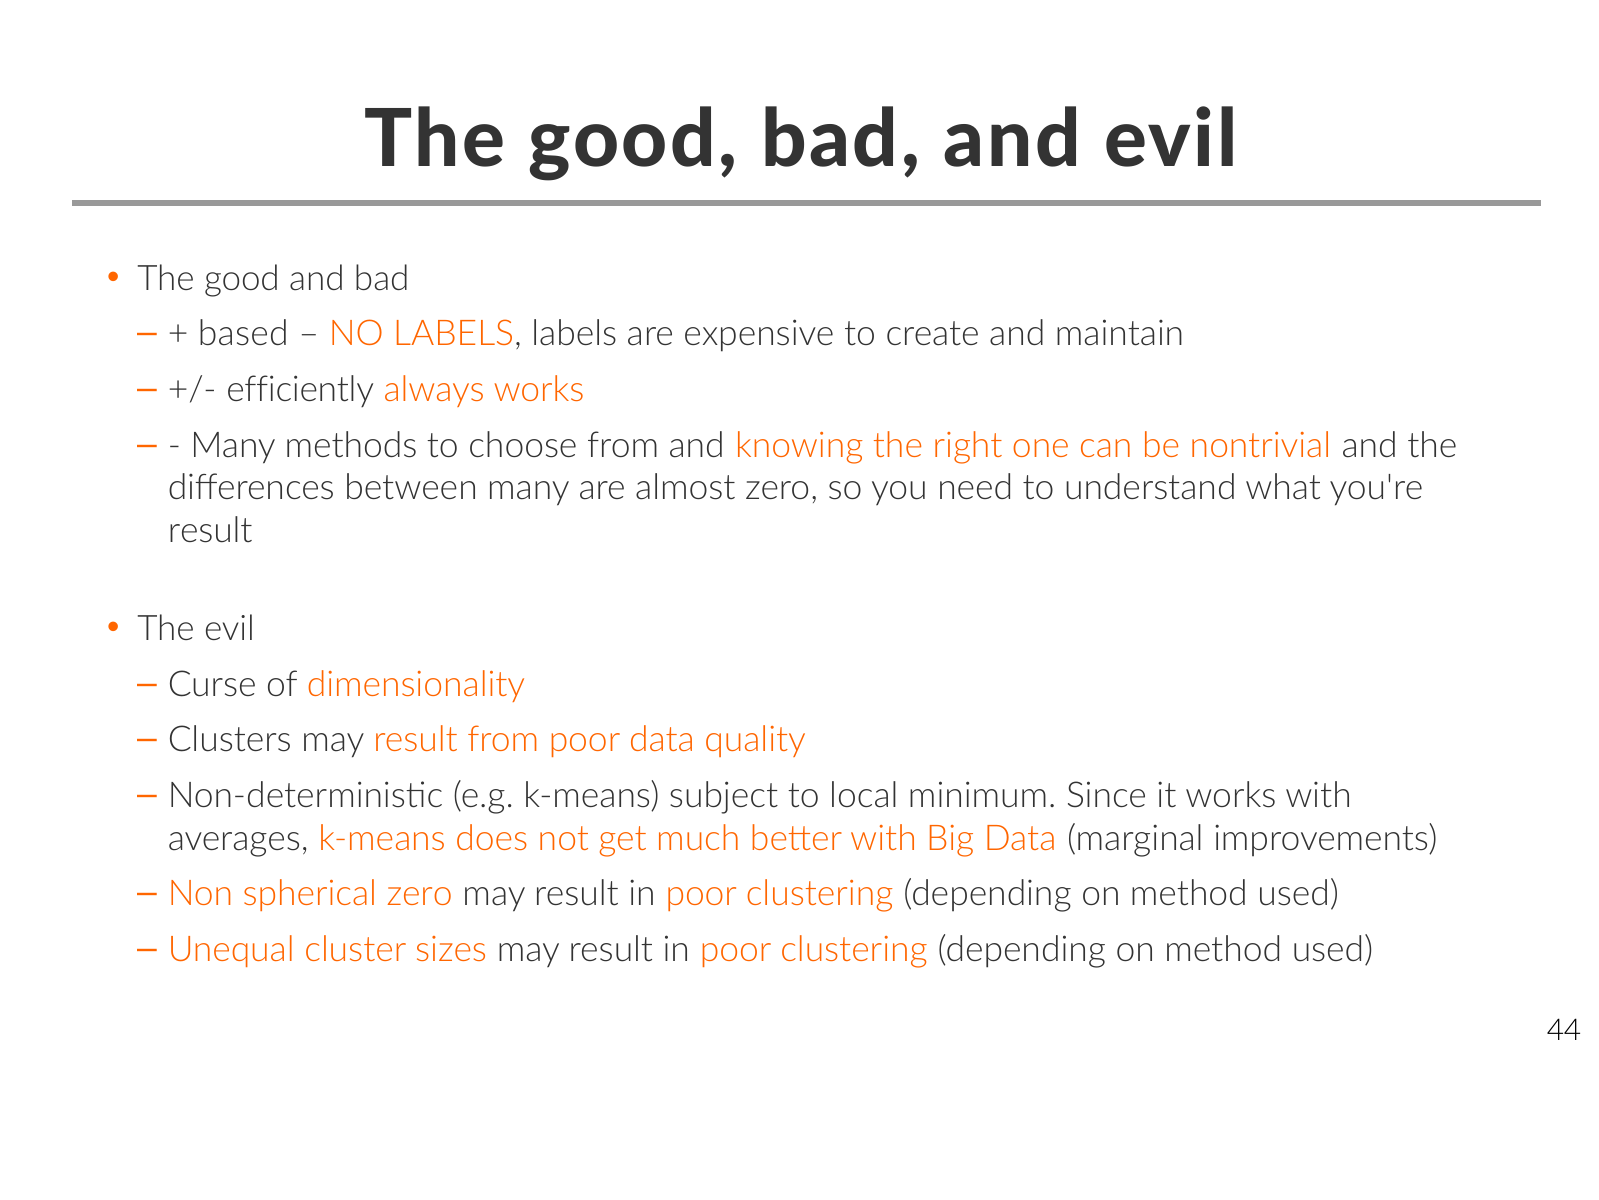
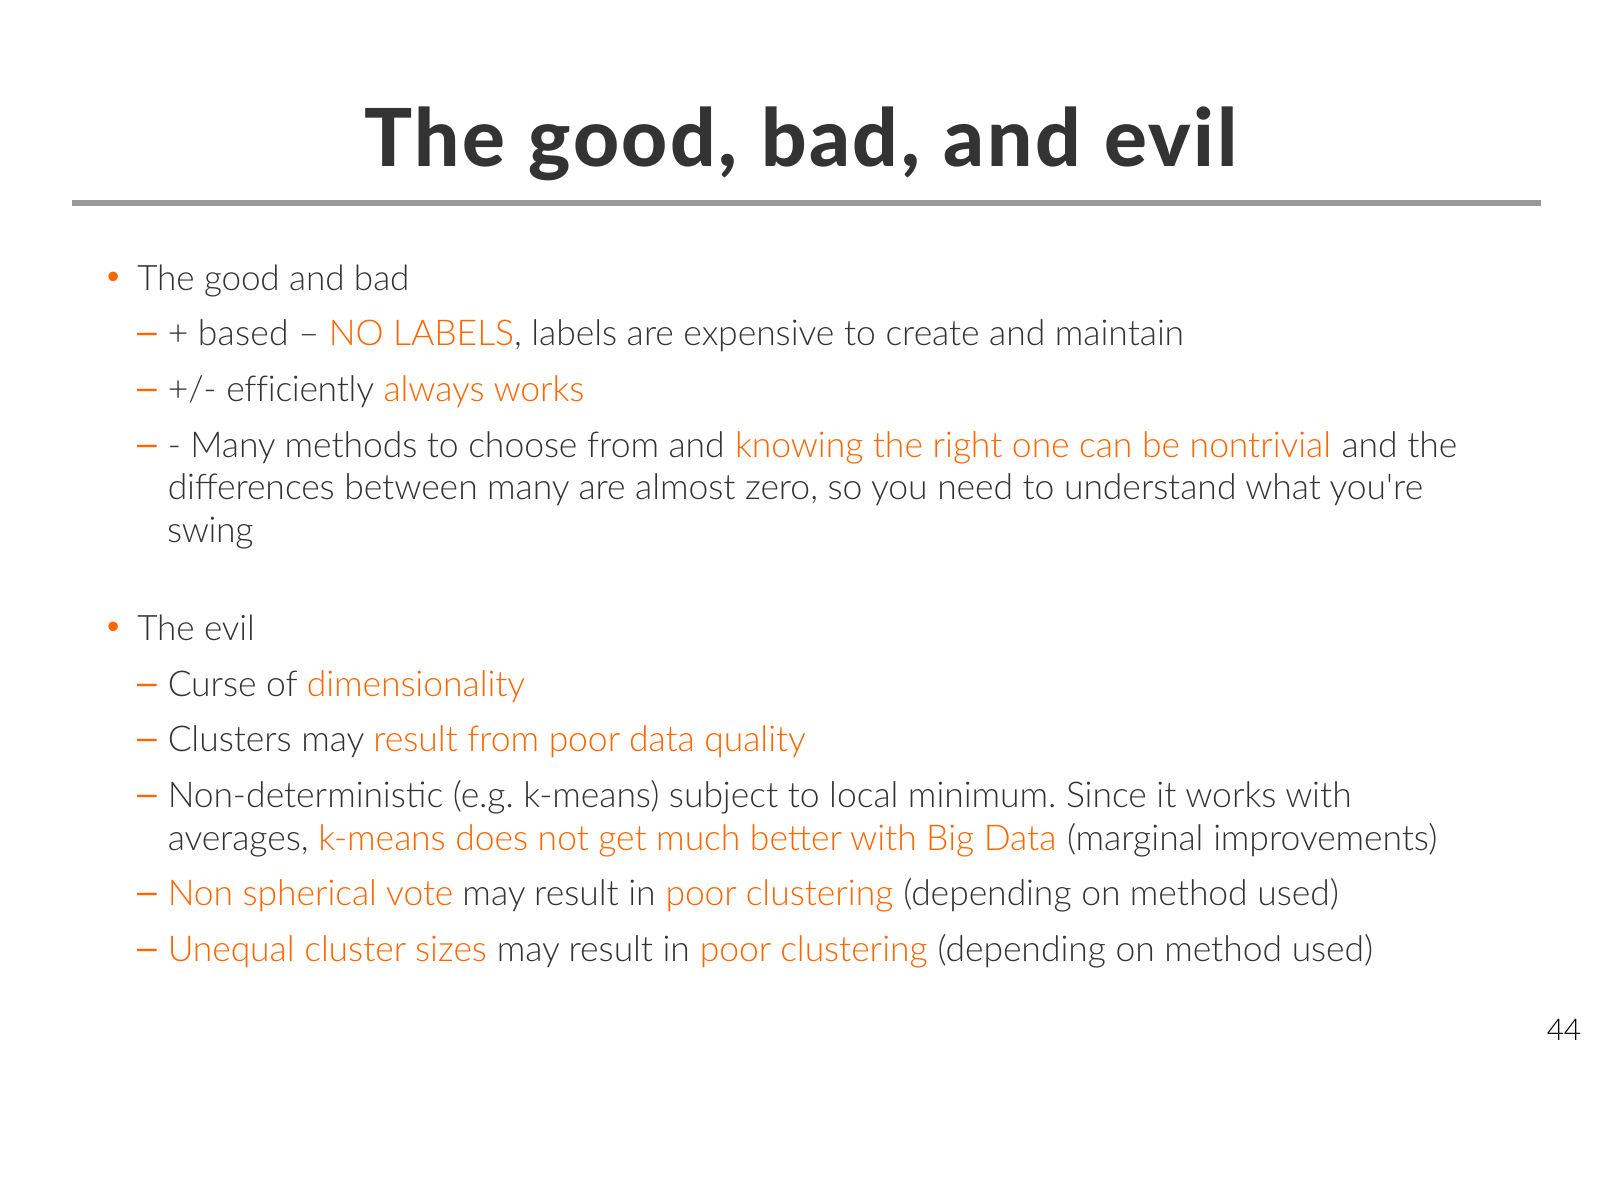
result at (210, 530): result -> swing
spherical zero: zero -> vote
